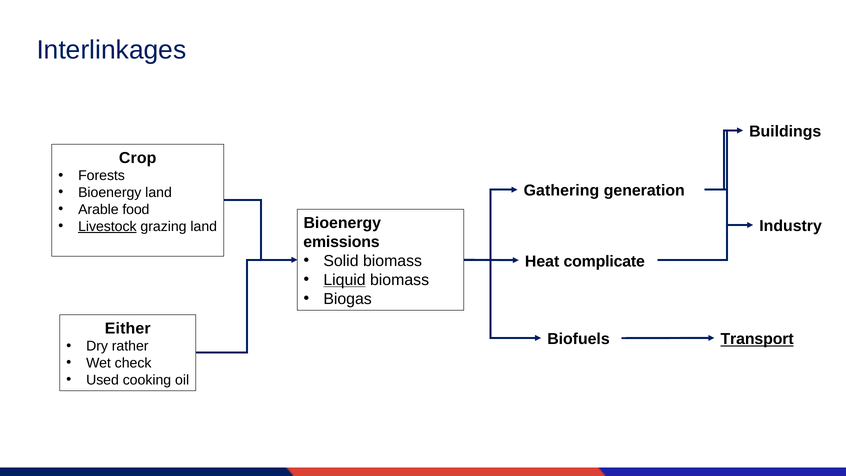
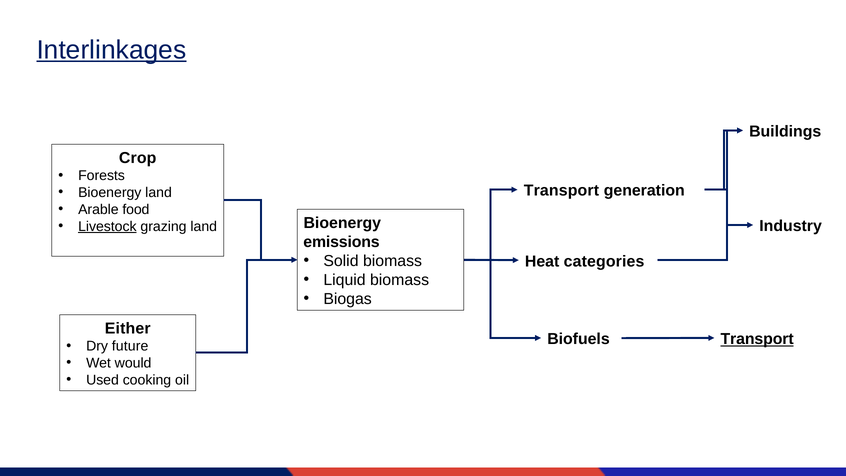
Interlinkages underline: none -> present
Gathering at (561, 191): Gathering -> Transport
complicate: complicate -> categories
Liquid underline: present -> none
rather: rather -> future
check: check -> would
